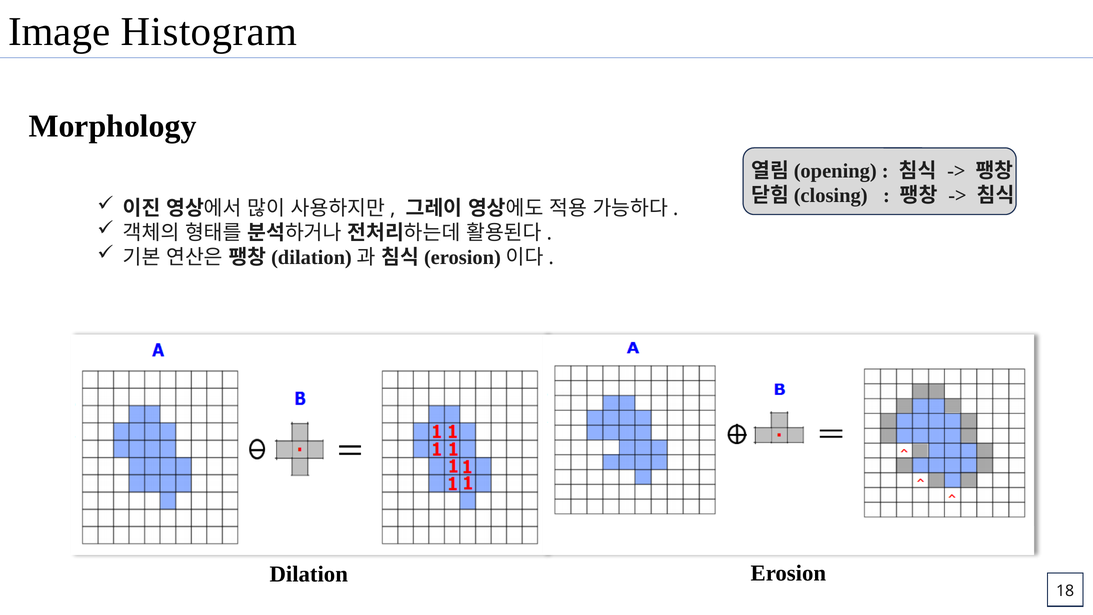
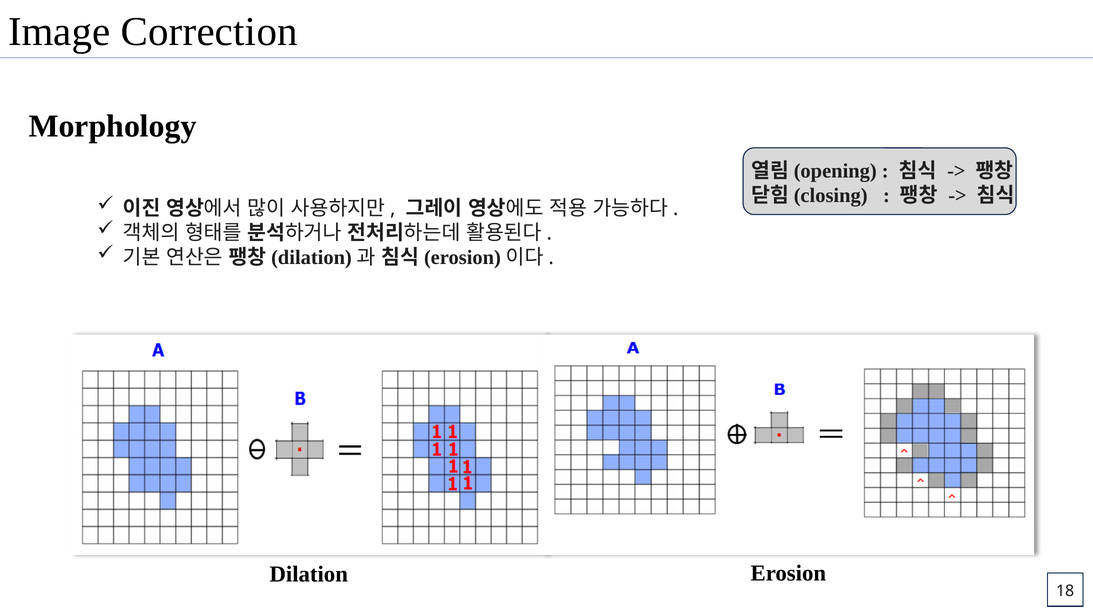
Histogram: Histogram -> Correction
